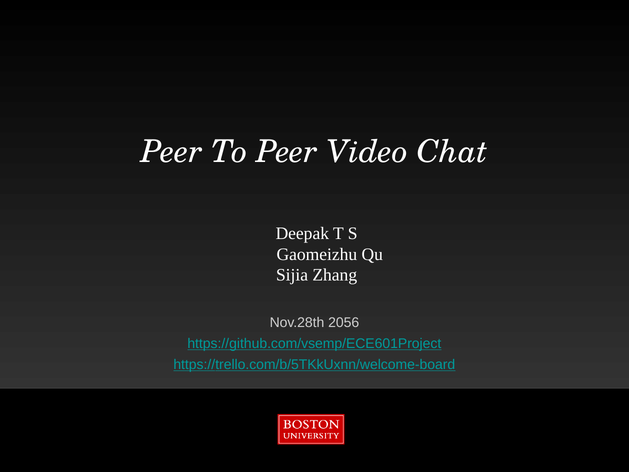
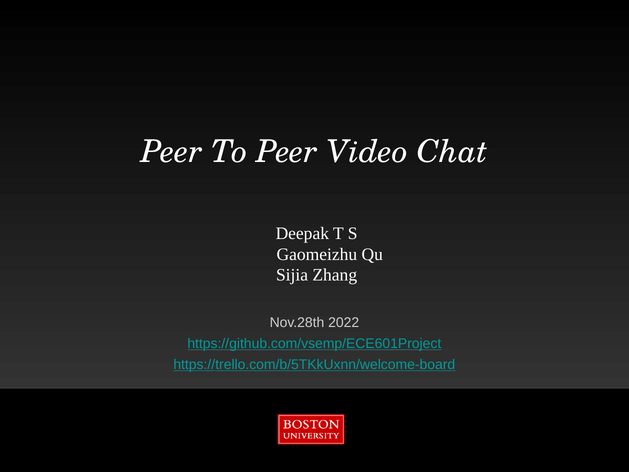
2056: 2056 -> 2022
